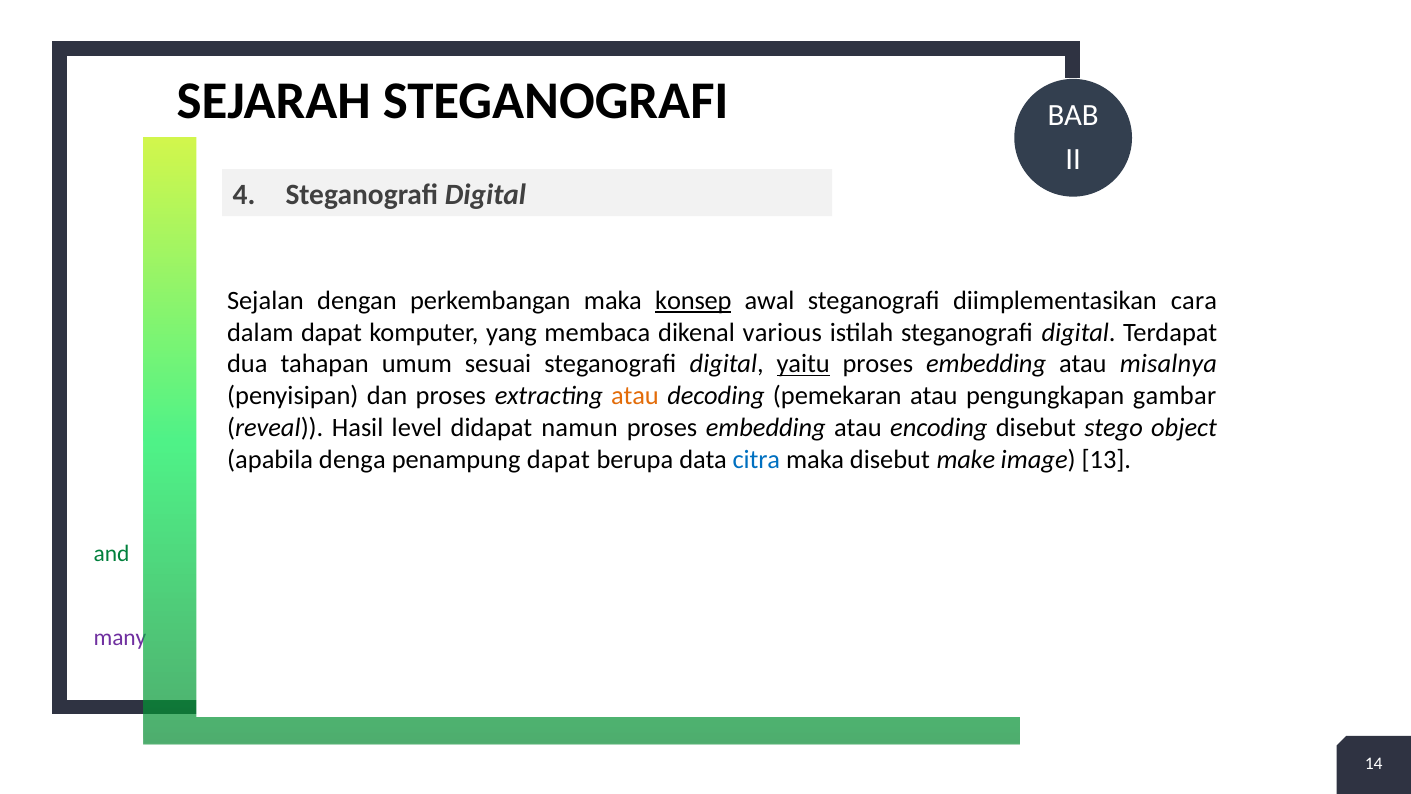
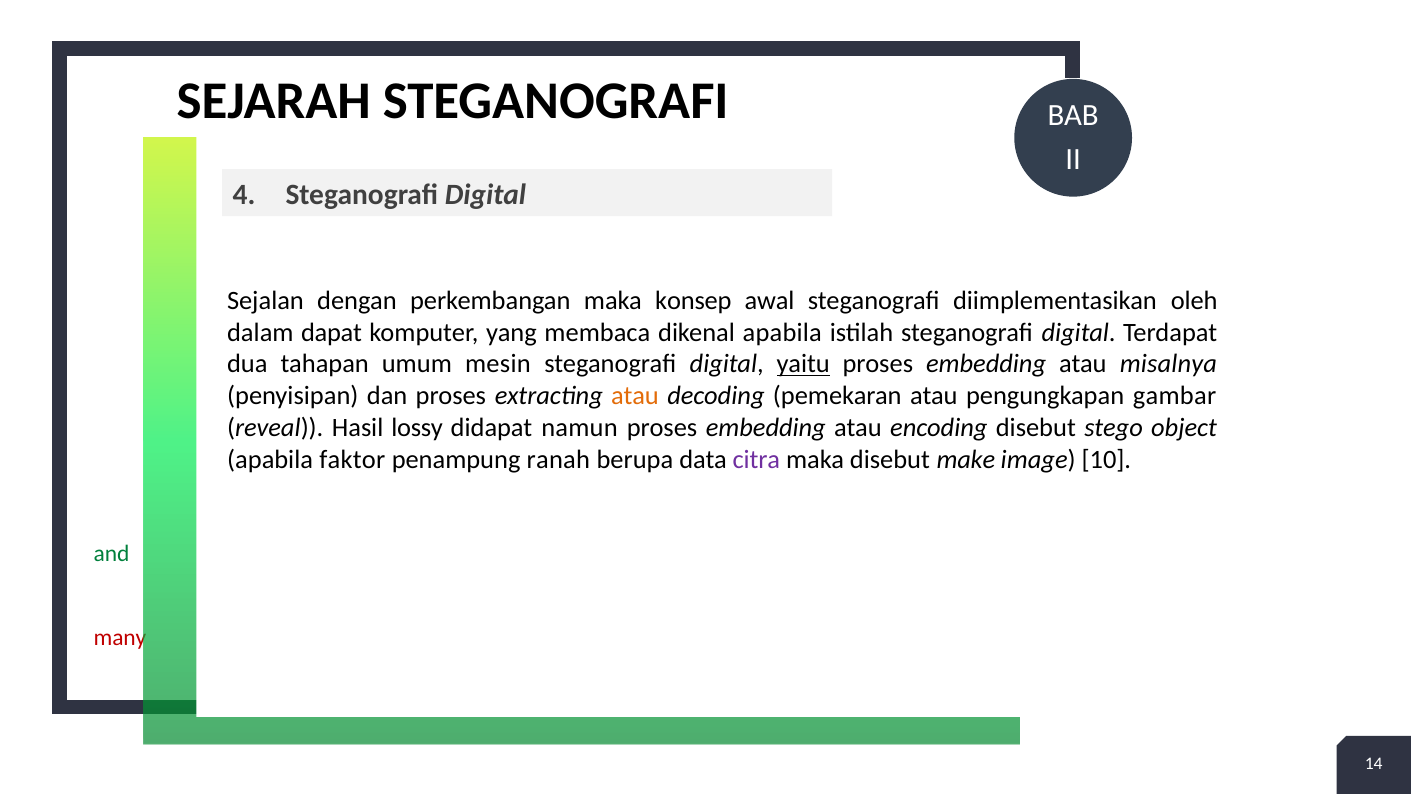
konsep underline: present -> none
cara: cara -> oleh
dikenal various: various -> apabila
sesuai: sesuai -> mesin
level: level -> lossy
denga: denga -> faktor
penampung dapat: dapat -> ranah
citra colour: blue -> purple
13: 13 -> 10
many colour: purple -> red
